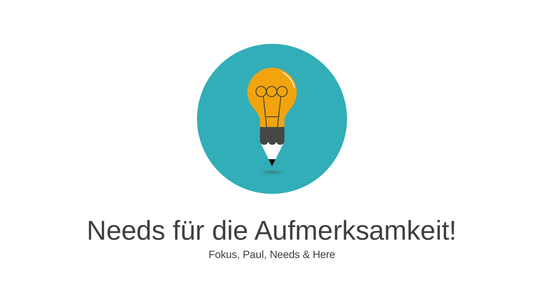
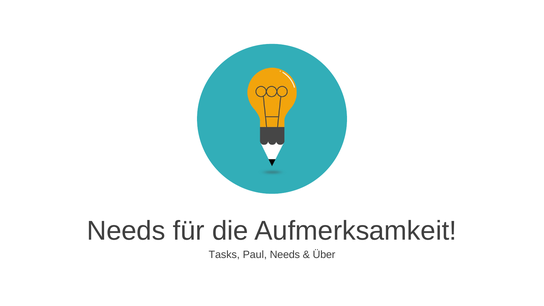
Fokus: Fokus -> Tasks
Here: Here -> Über
